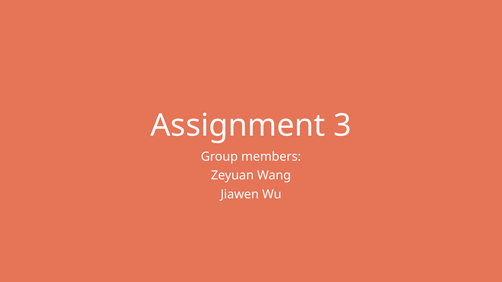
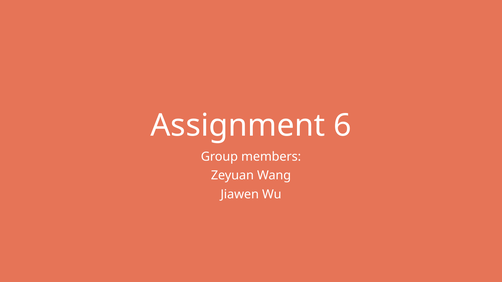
3: 3 -> 6
